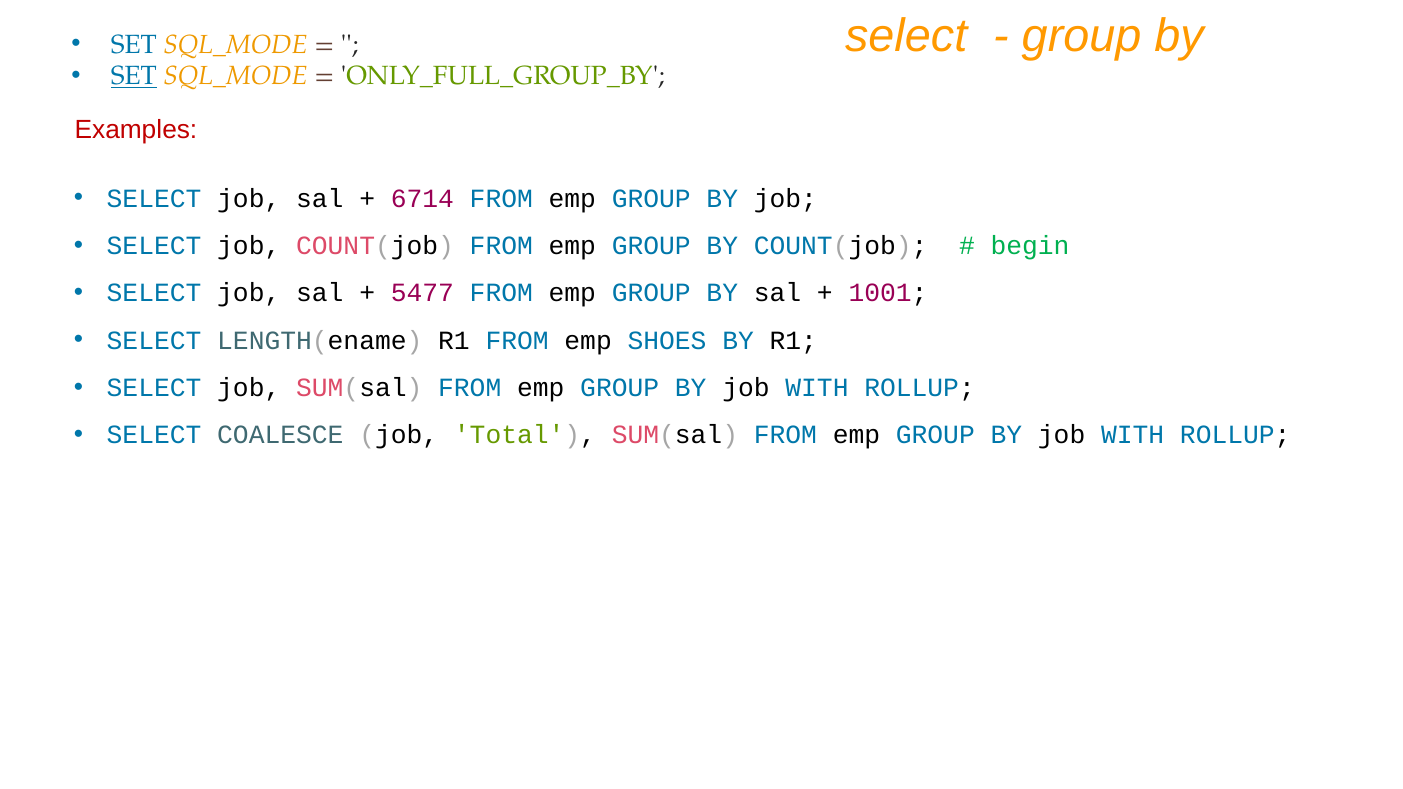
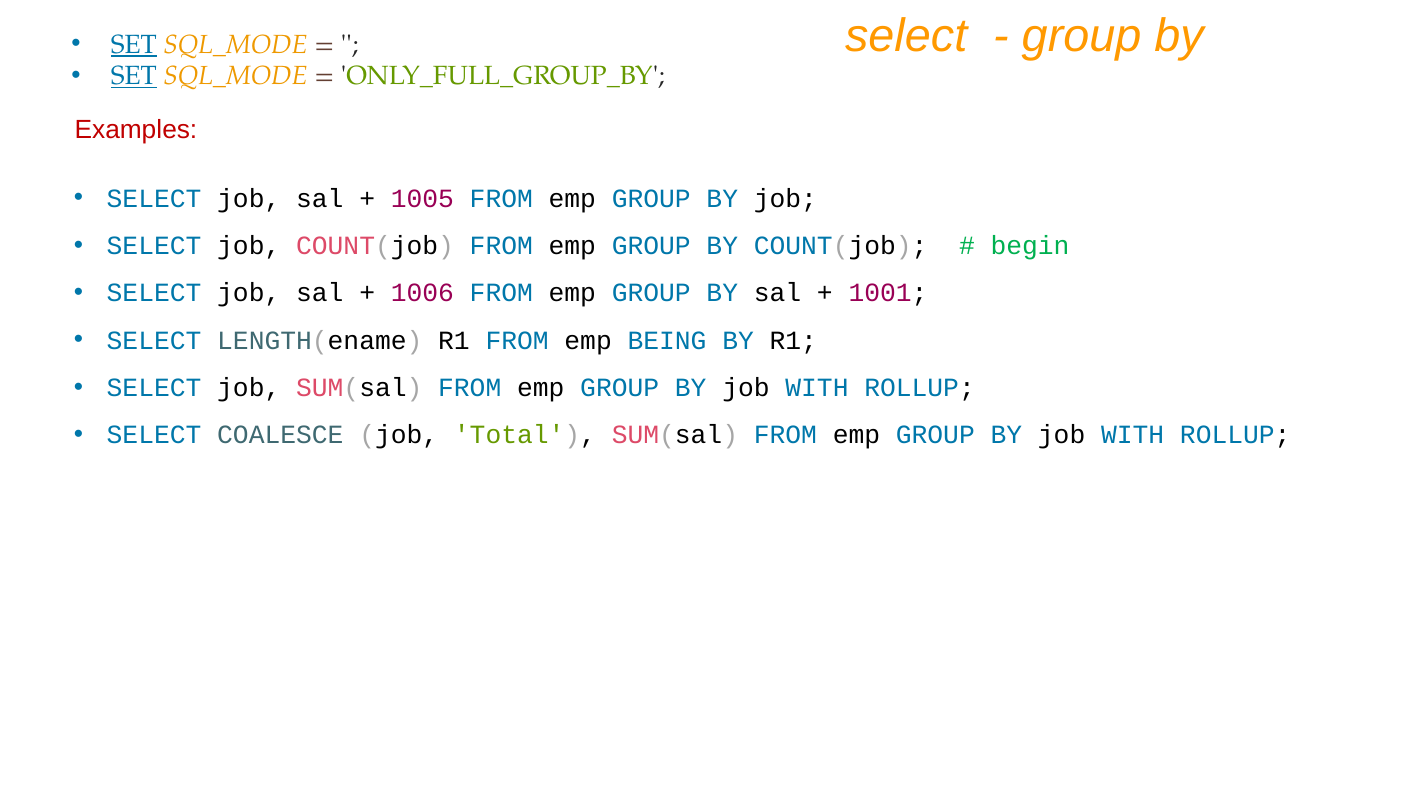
SET at (134, 45) underline: none -> present
6714: 6714 -> 1005
5477: 5477 -> 1006
SHOES: SHOES -> BEING
